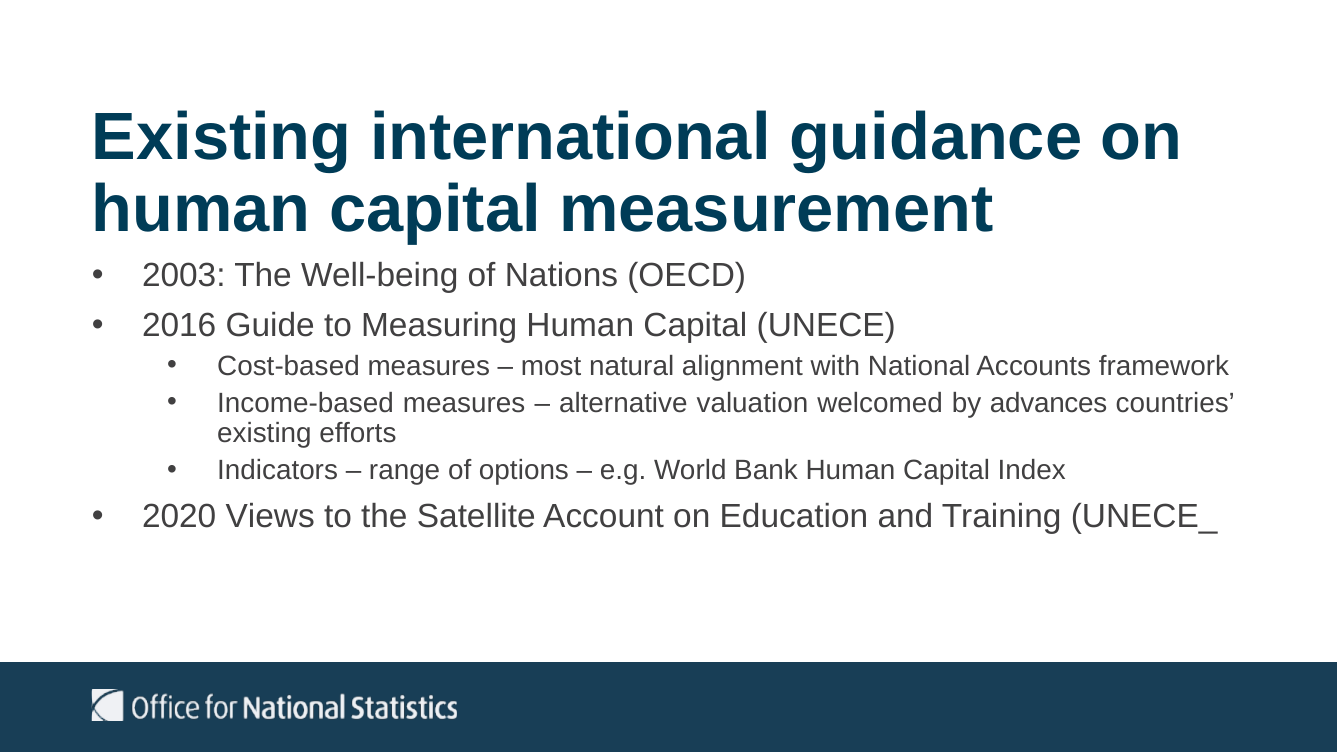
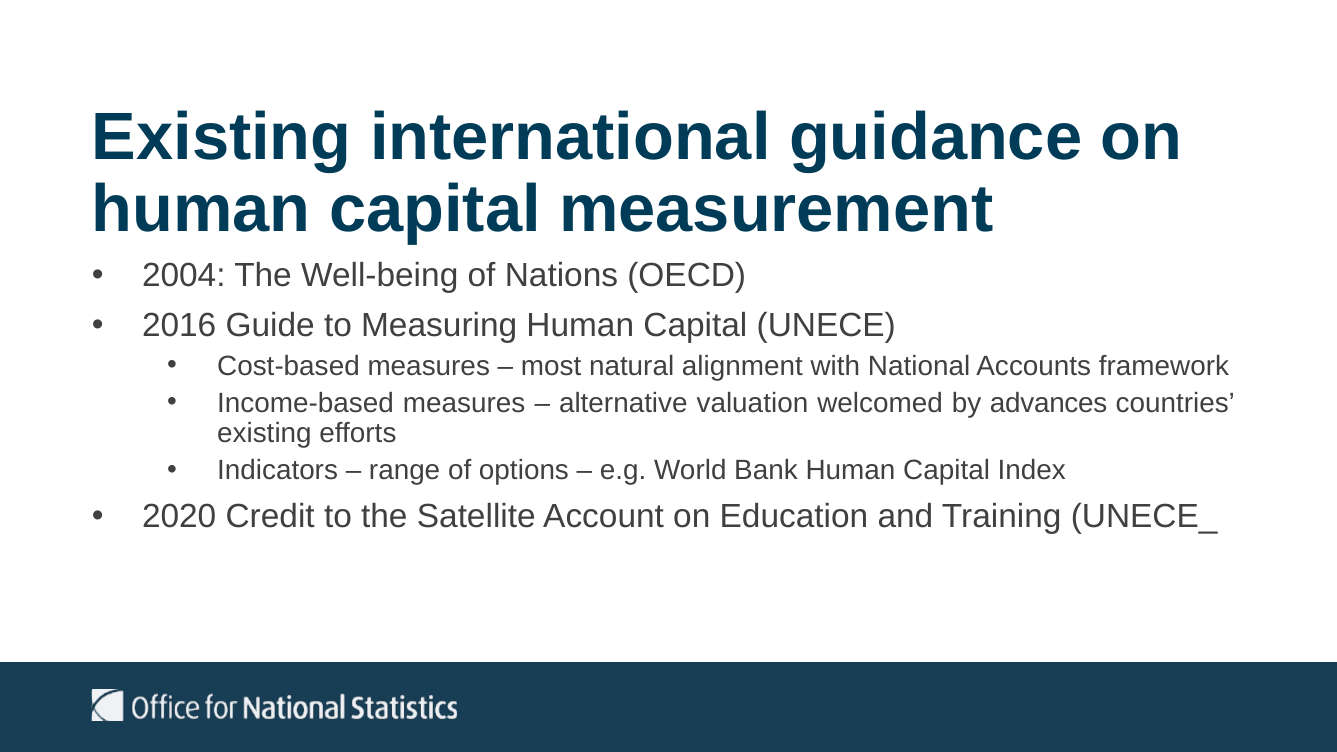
2003: 2003 -> 2004
Views: Views -> Credit
